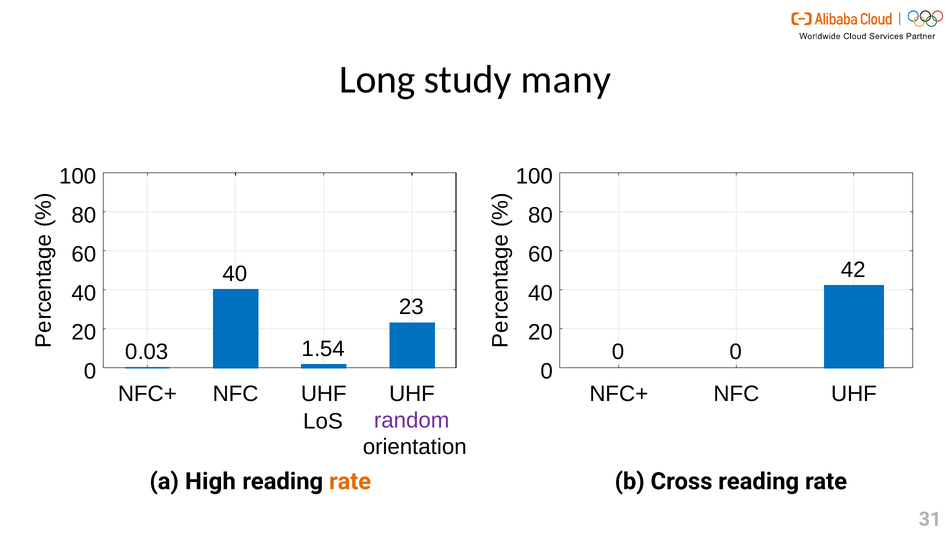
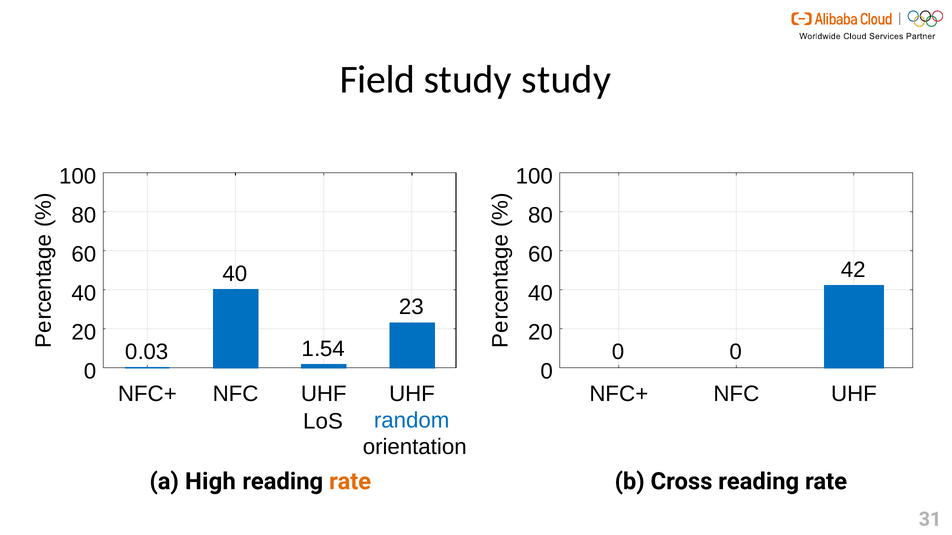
Long: Long -> Field
study many: many -> study
random colour: purple -> blue
